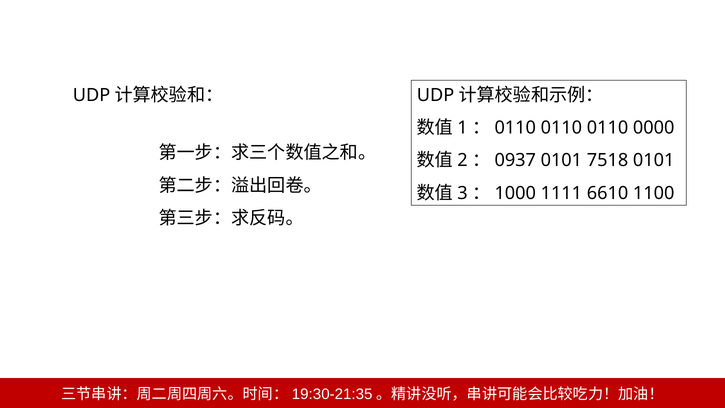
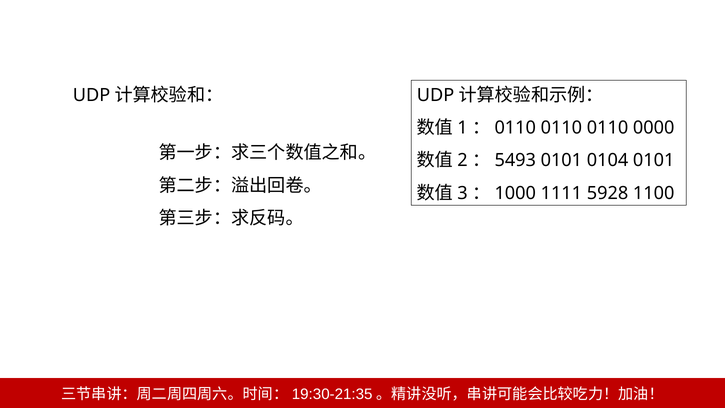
0937: 0937 -> 5493
7518: 7518 -> 0104
6610: 6610 -> 5928
